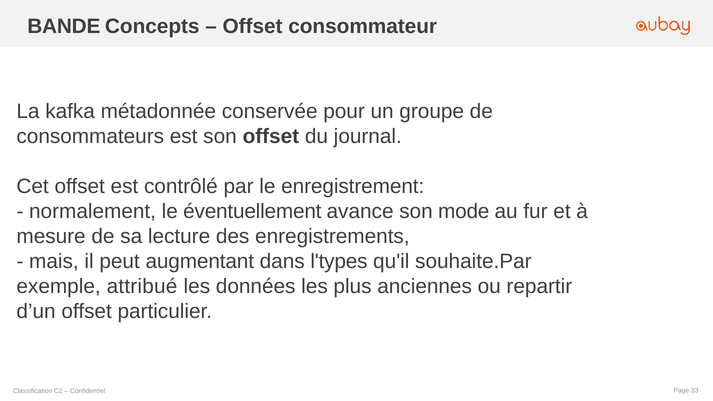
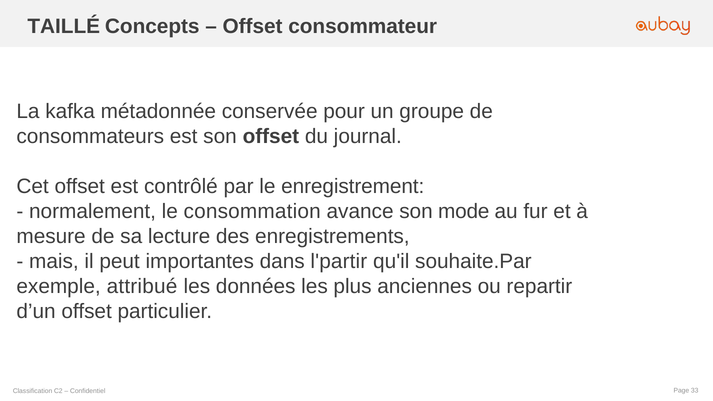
BANDE: BANDE -> TAILLÉ
éventuellement: éventuellement -> consommation
augmentant: augmentant -> importantes
l'types: l'types -> l'partir
